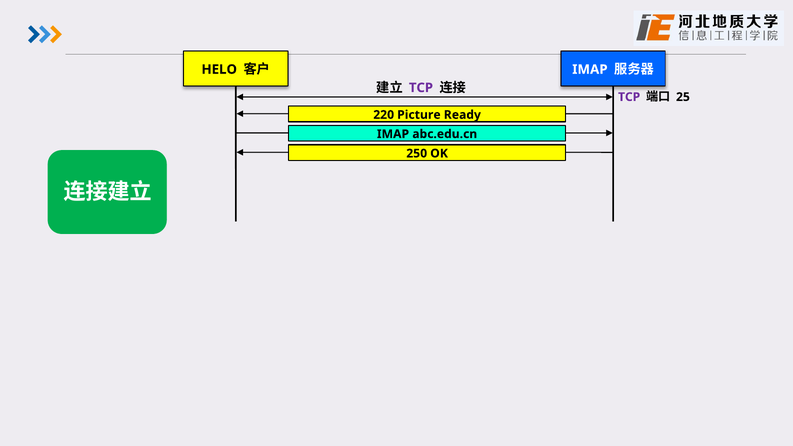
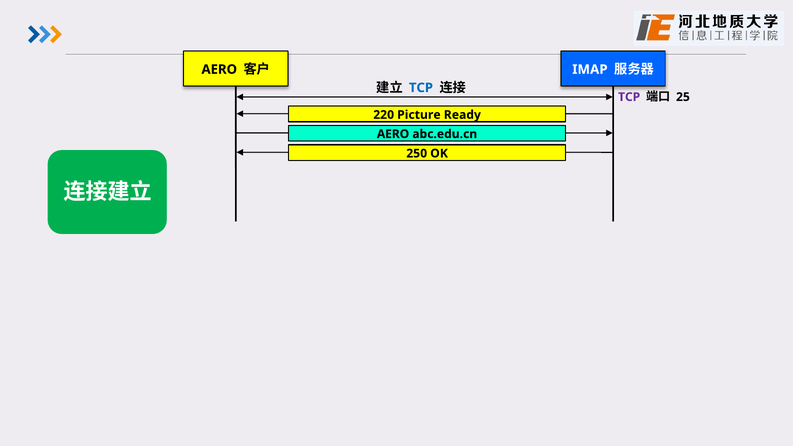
HELO at (219, 69): HELO -> AERO
TCP at (421, 88) colour: purple -> blue
IMAP at (393, 134): IMAP -> AERO
